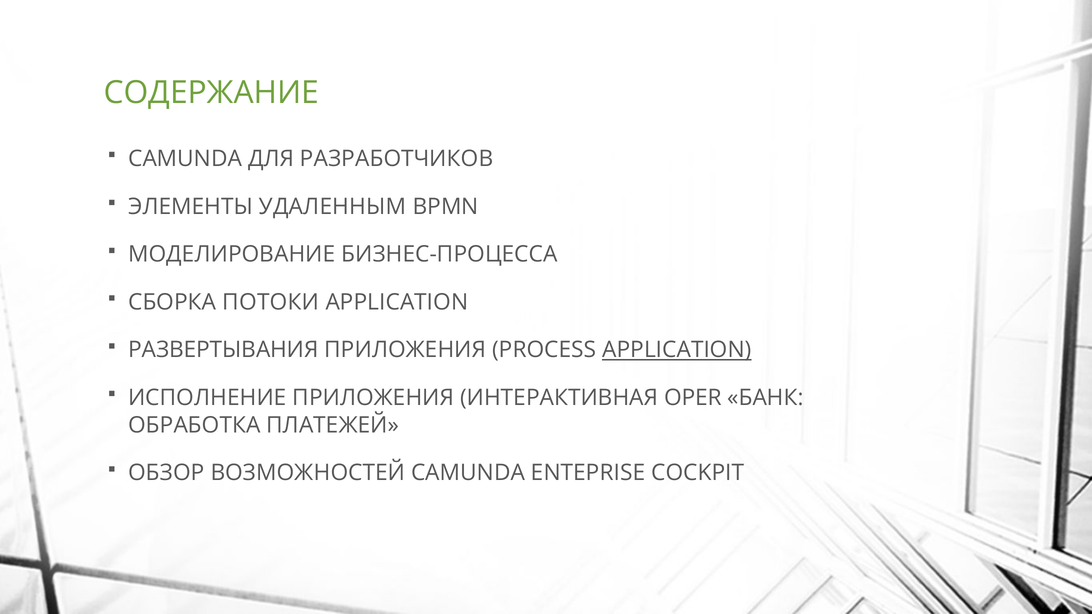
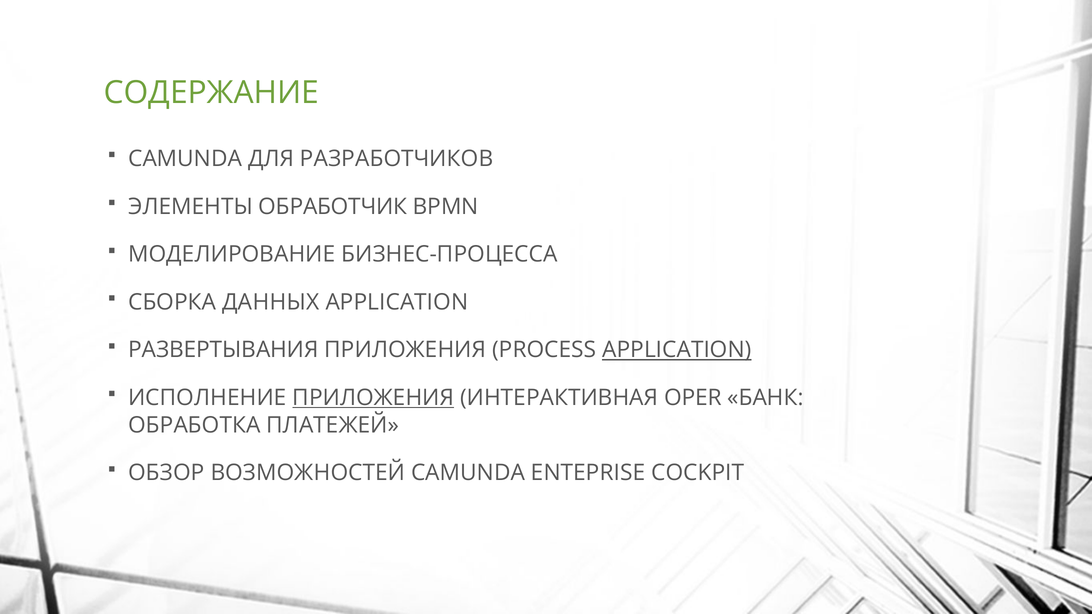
УДАЛЕННЫМ: УДАЛЕННЫМ -> ОБРАБОТЧИК
ПОТОКИ: ПОТОКИ -> ДАННЫХ
ПРИЛОЖЕНИЯ at (373, 398) underline: none -> present
